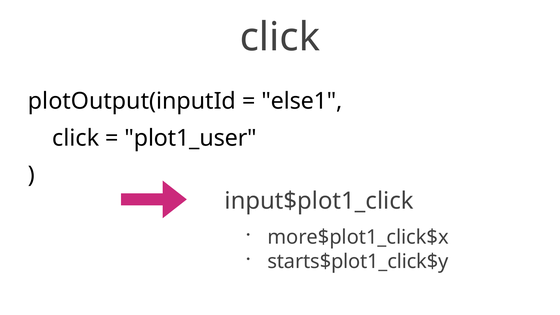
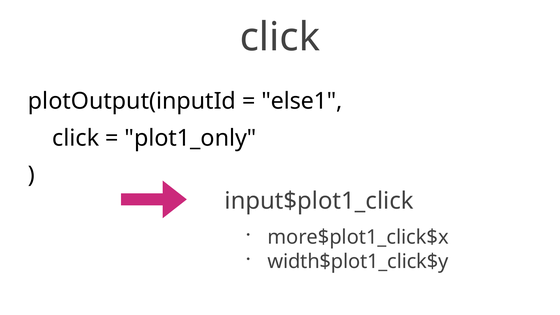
plot1_user: plot1_user -> plot1_only
starts$plot1_click$y: starts$plot1_click$y -> width$plot1_click$y
